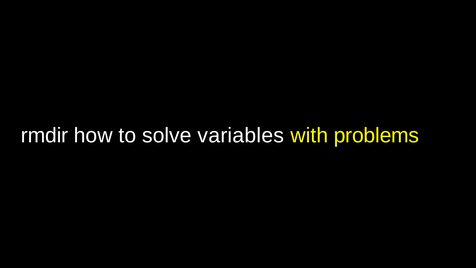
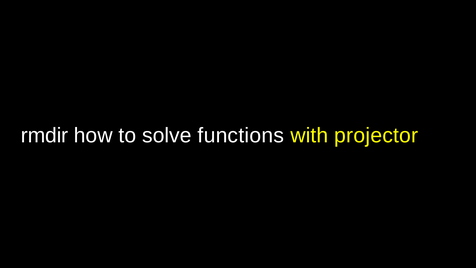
variables: variables -> functions
problems: problems -> projector
